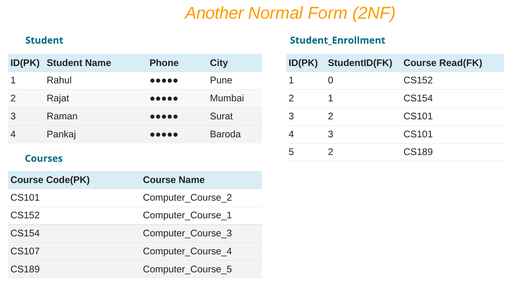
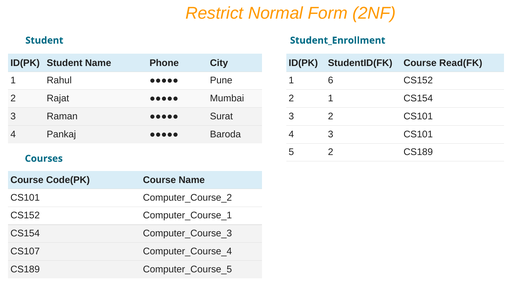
Another: Another -> Restrict
0: 0 -> 6
